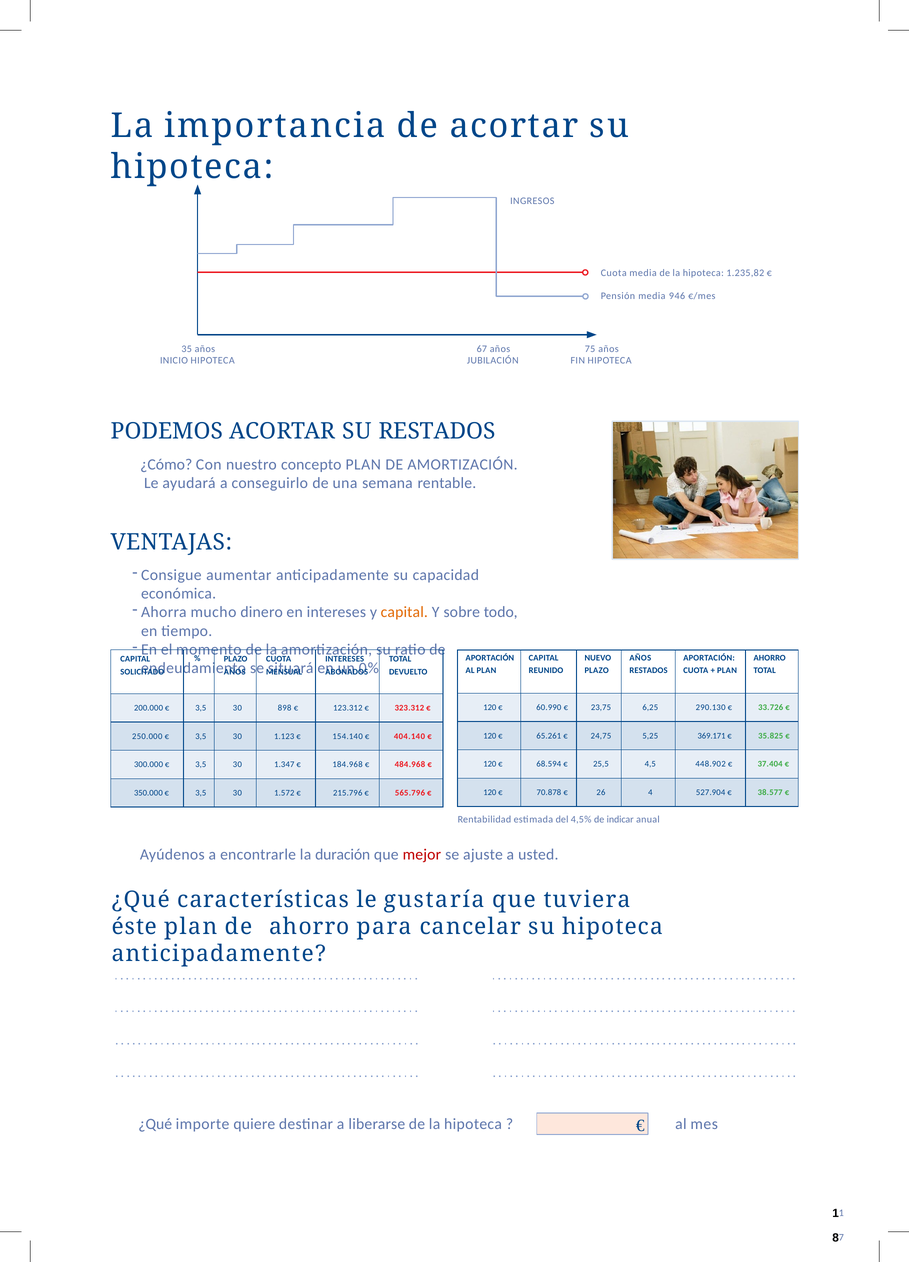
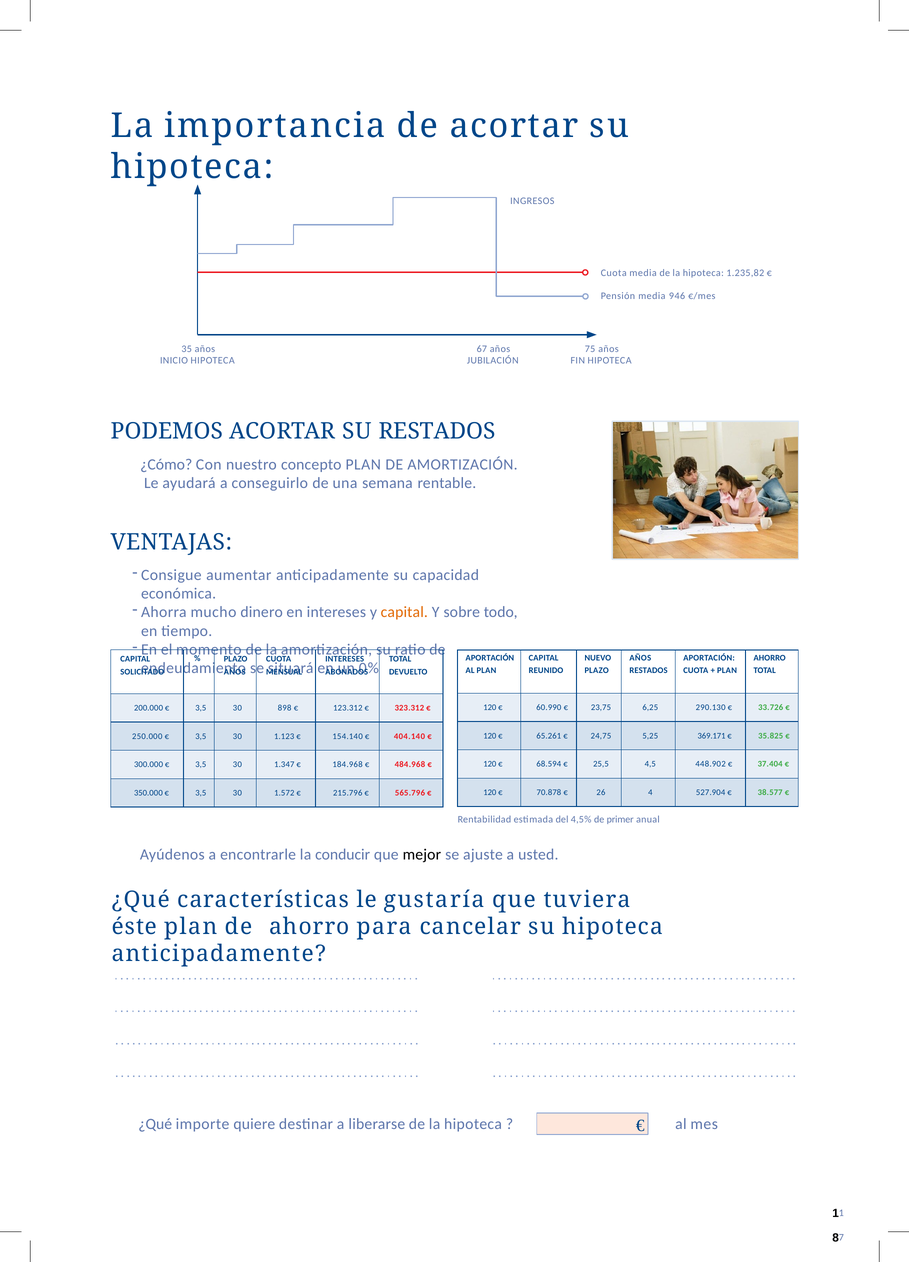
indicar: indicar -> primer
duración: duración -> conducir
mejor colour: red -> black
